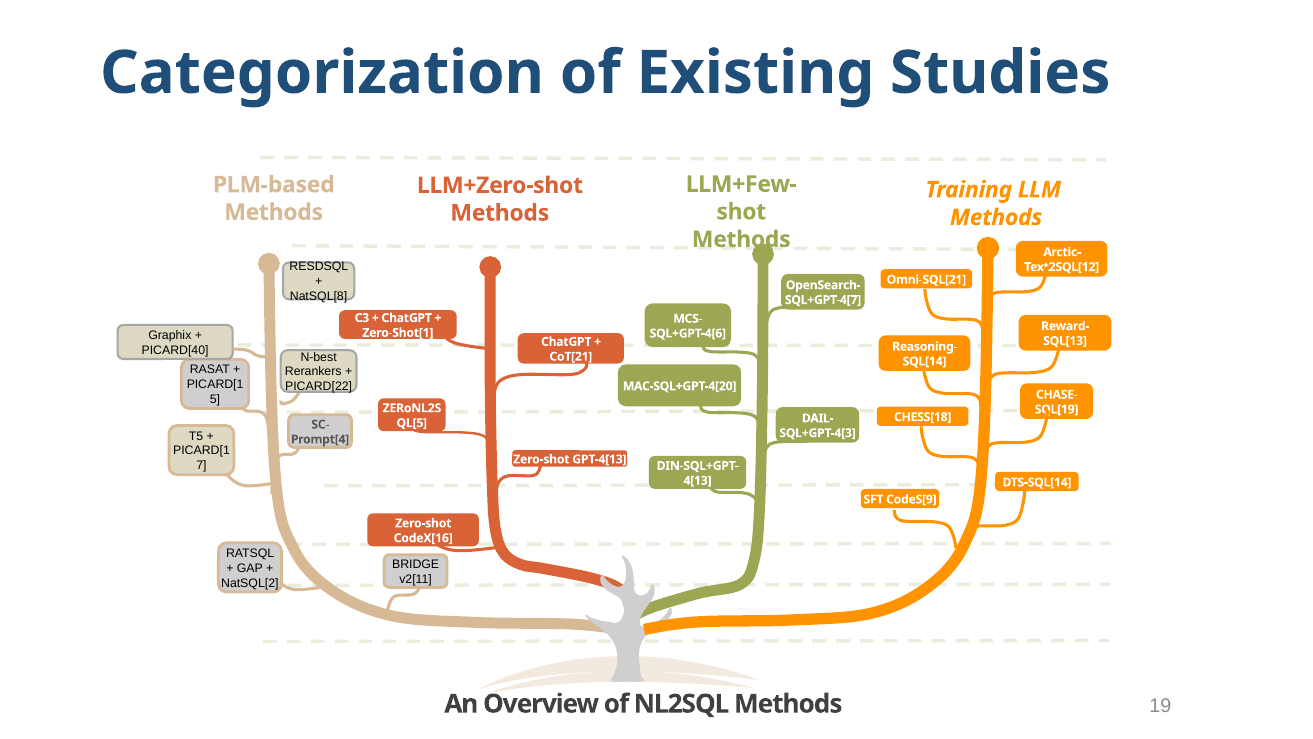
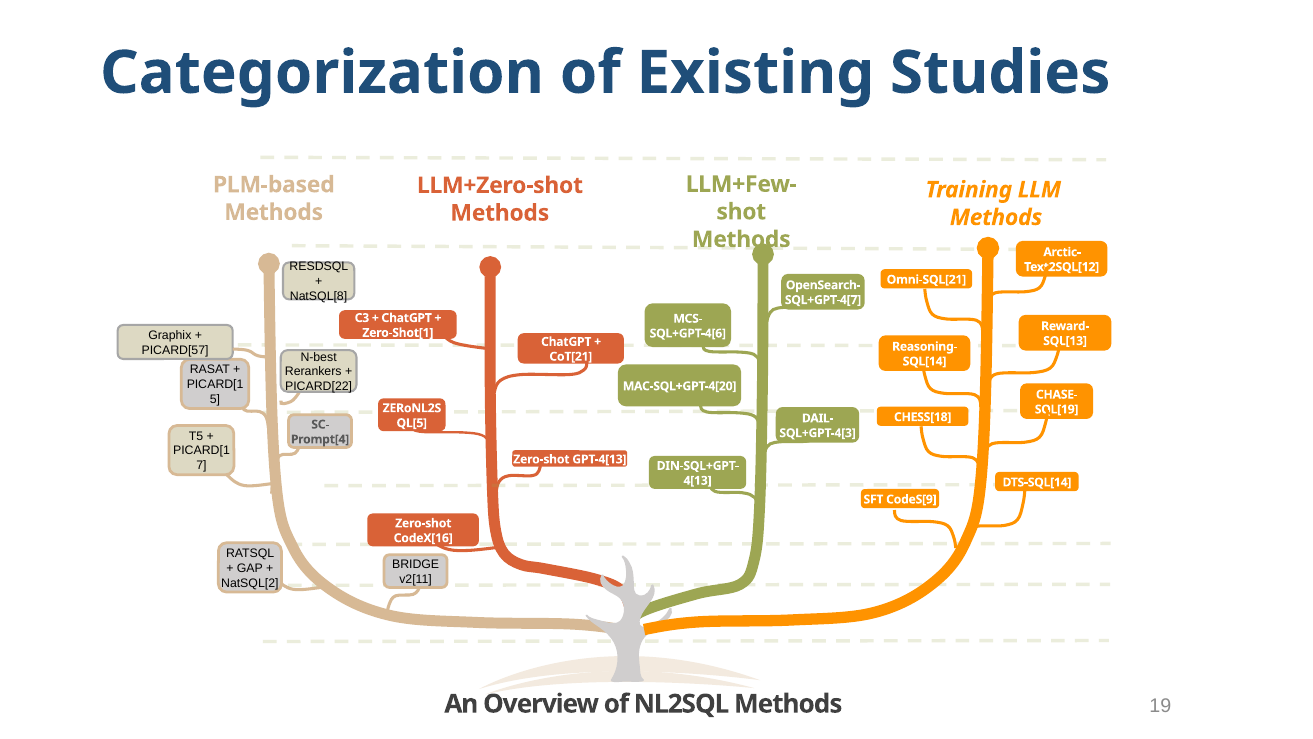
PICARD[40: PICARD[40 -> PICARD[57
